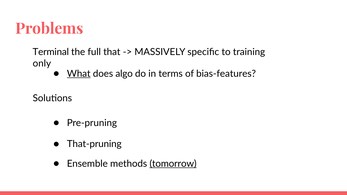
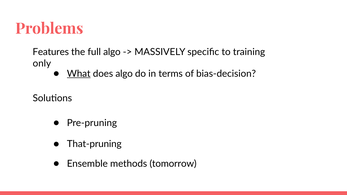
Terminal: Terminal -> Features
full that: that -> algo
bias-features: bias-features -> bias-decision
tomorrow underline: present -> none
